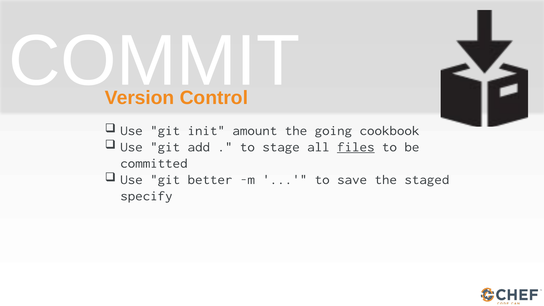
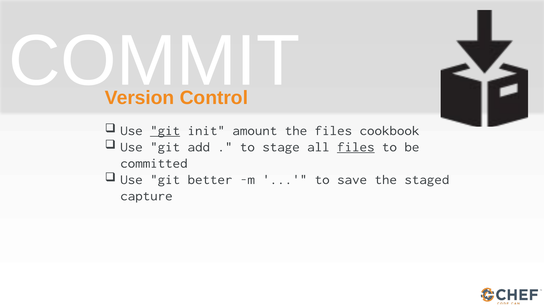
git at (165, 131) underline: none -> present
the going: going -> files
specify: specify -> capture
